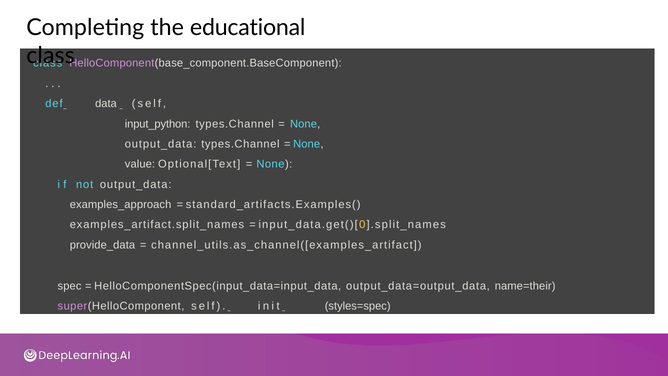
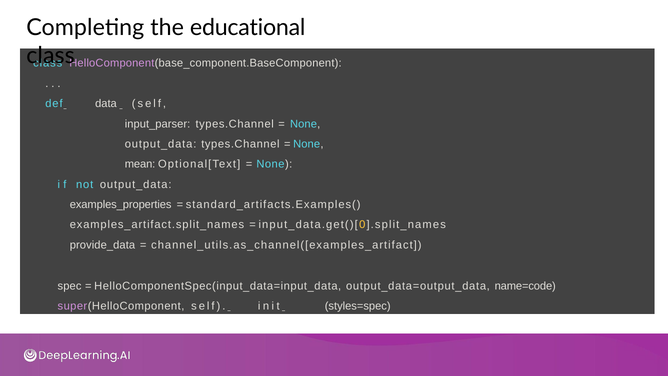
input_python: input_python -> input_parser
value: value -> mean
examples_approach: examples_approach -> examples_properties
name=their: name=their -> name=code
